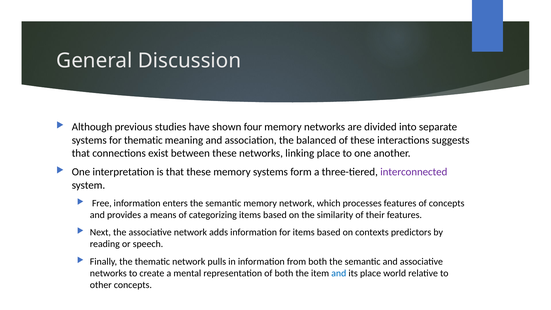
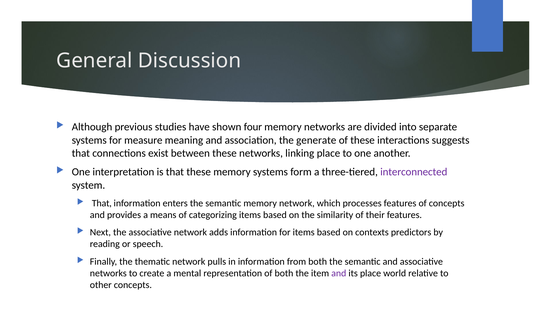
for thematic: thematic -> measure
balanced: balanced -> generate
Free at (102, 203): Free -> That
and at (339, 273) colour: blue -> purple
